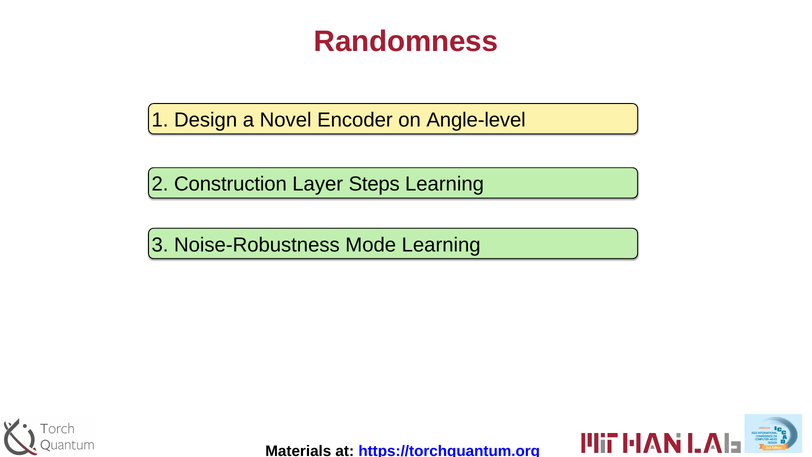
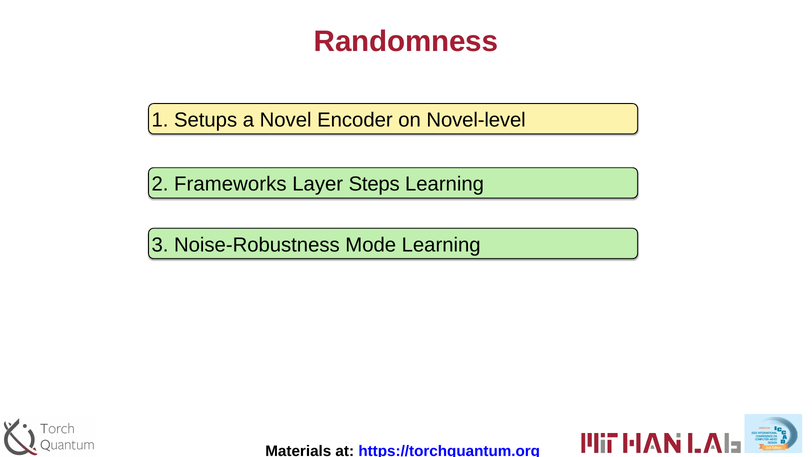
Design: Design -> Setups
Angle-level: Angle-level -> Novel-level
Construction: Construction -> Frameworks
